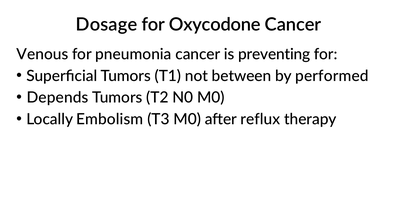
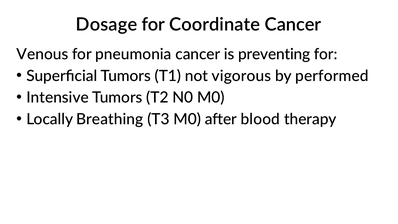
Oxycodone: Oxycodone -> Coordinate
between: between -> vigorous
Depends: Depends -> Intensive
Embolism: Embolism -> Breathing
reflux: reflux -> blood
